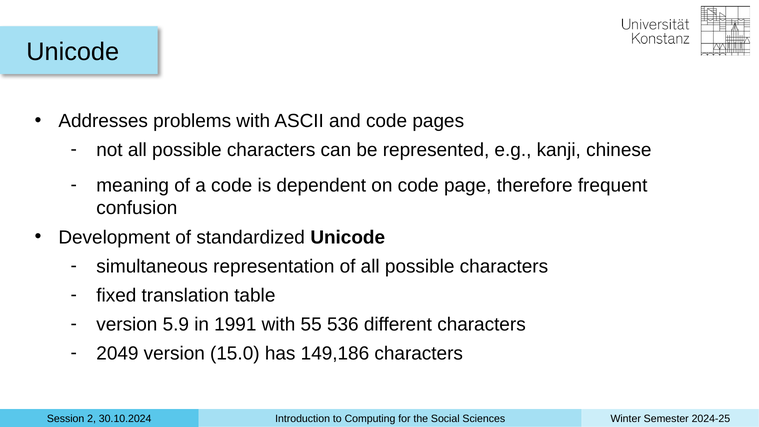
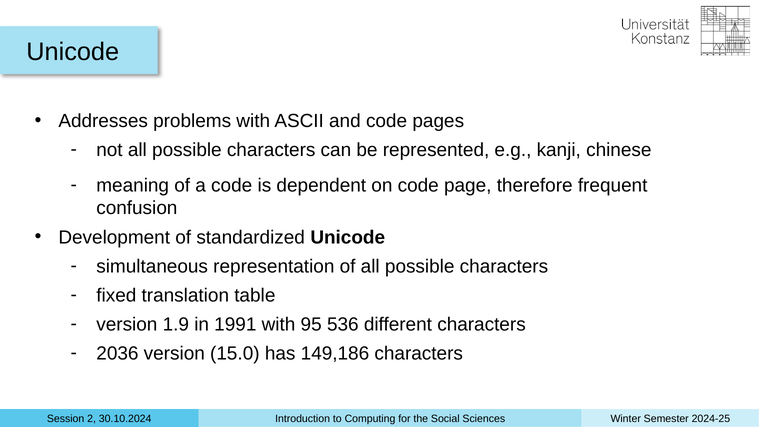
5.9: 5.9 -> 1.9
55: 55 -> 95
2049: 2049 -> 2036
